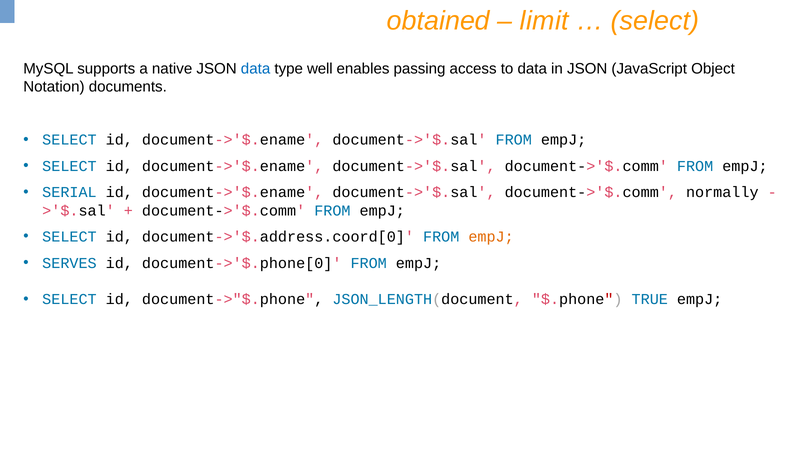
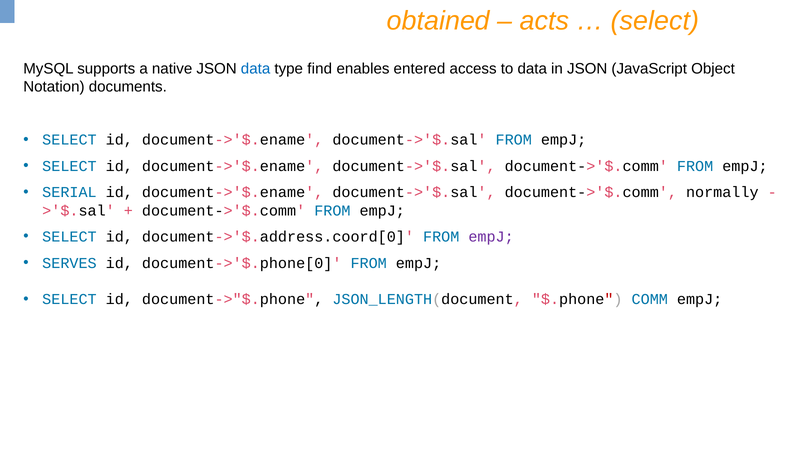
limit: limit -> acts
well: well -> find
passing: passing -> entered
empJ at (491, 236) colour: orange -> purple
TRUE: TRUE -> COMM
